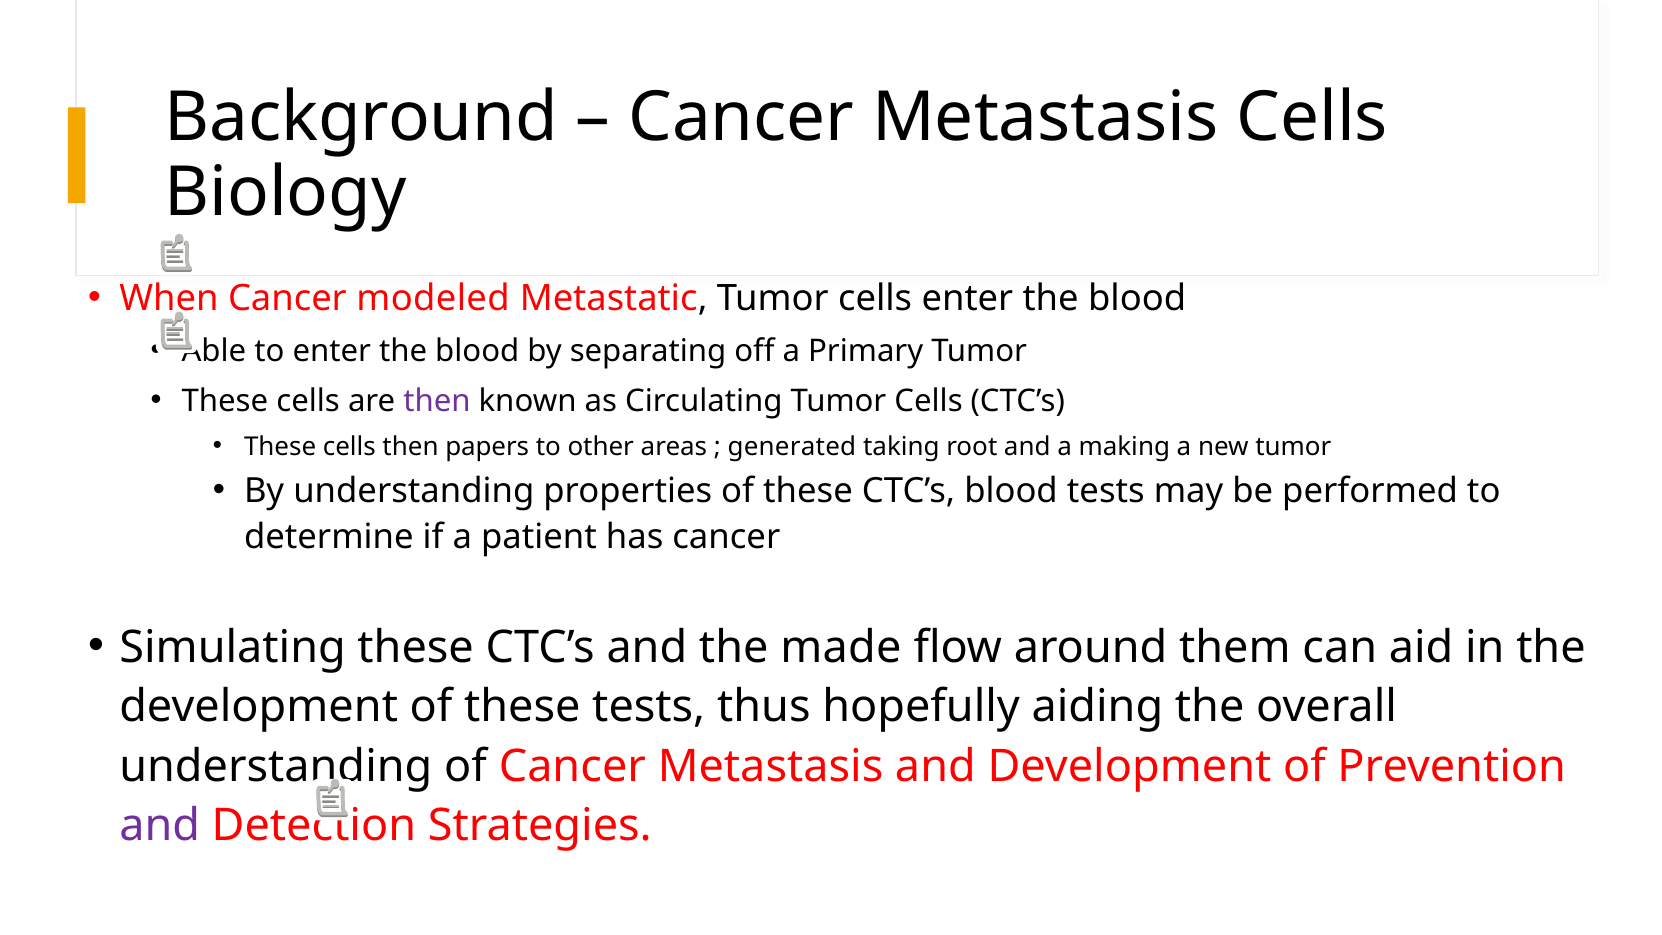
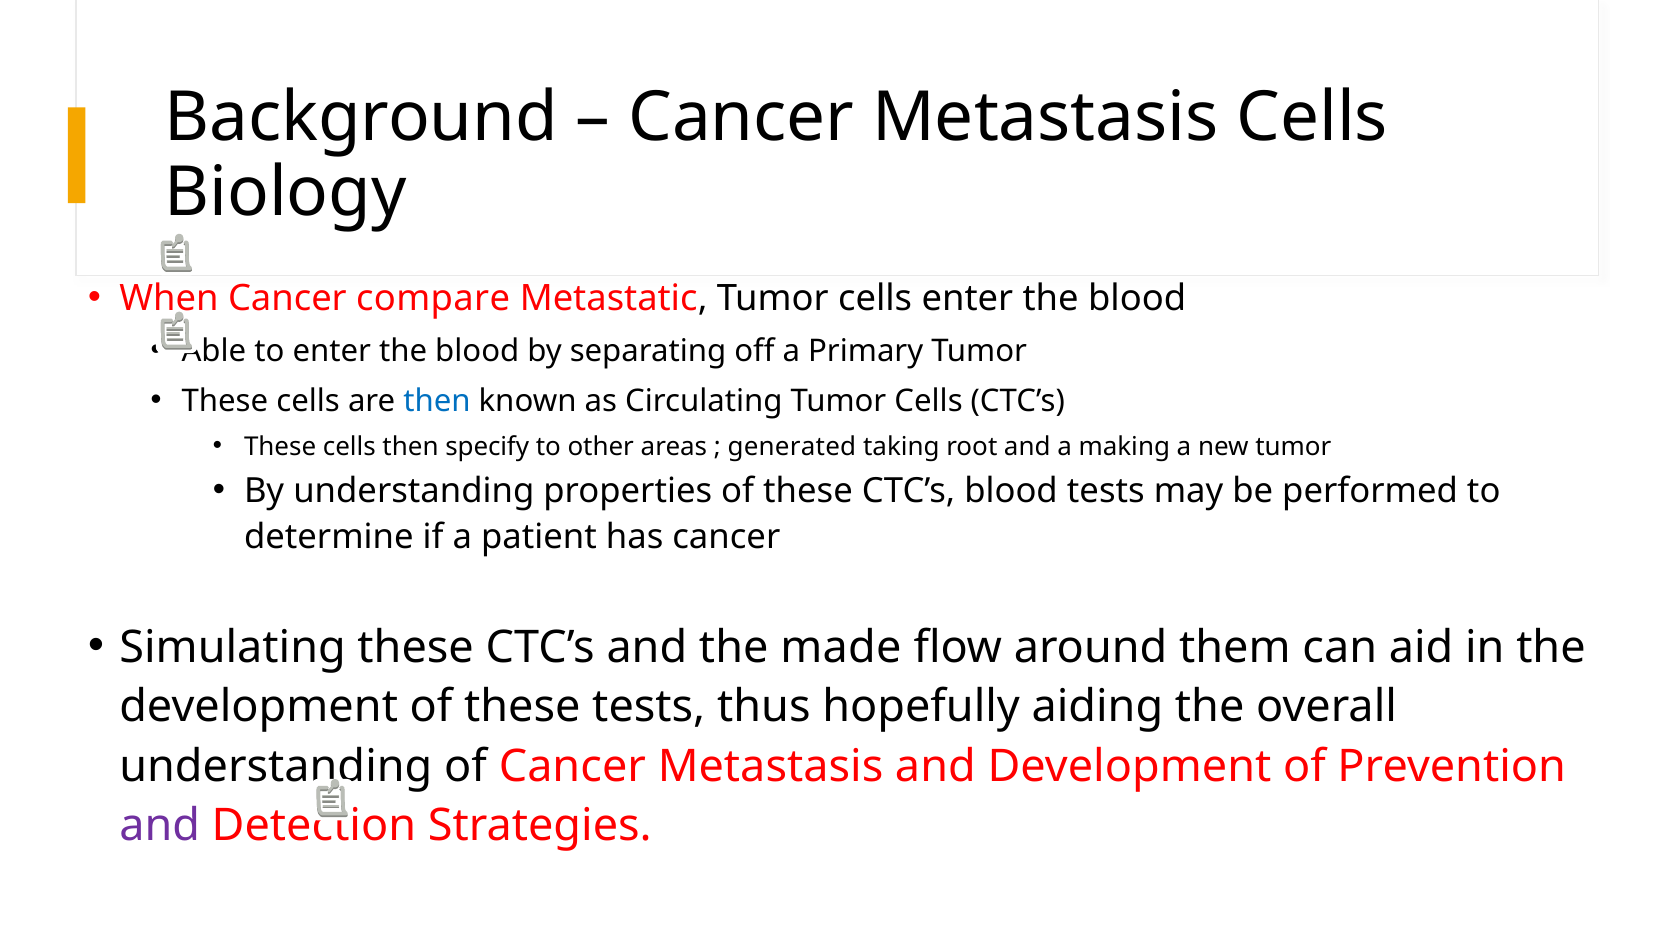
modeled: modeled -> compare
then at (437, 401) colour: purple -> blue
papers: papers -> specify
